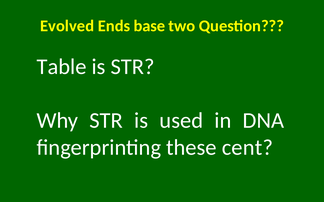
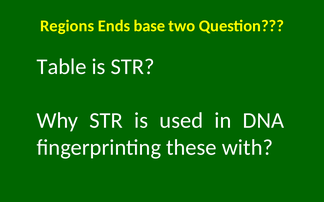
Evolved: Evolved -> Regions
cent: cent -> with
